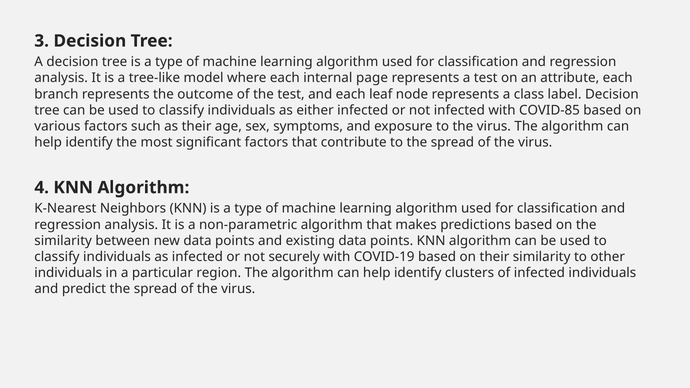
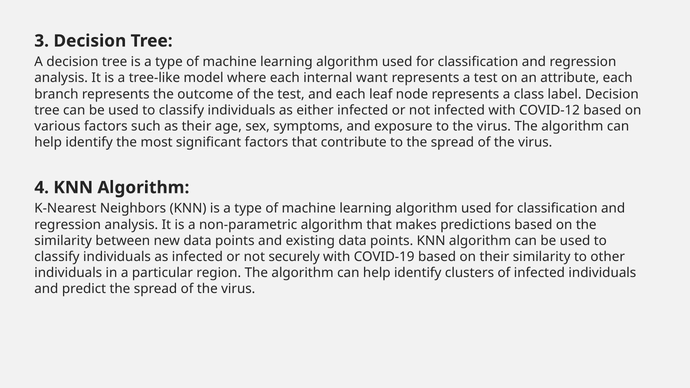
page: page -> want
COVID-85: COVID-85 -> COVID-12
